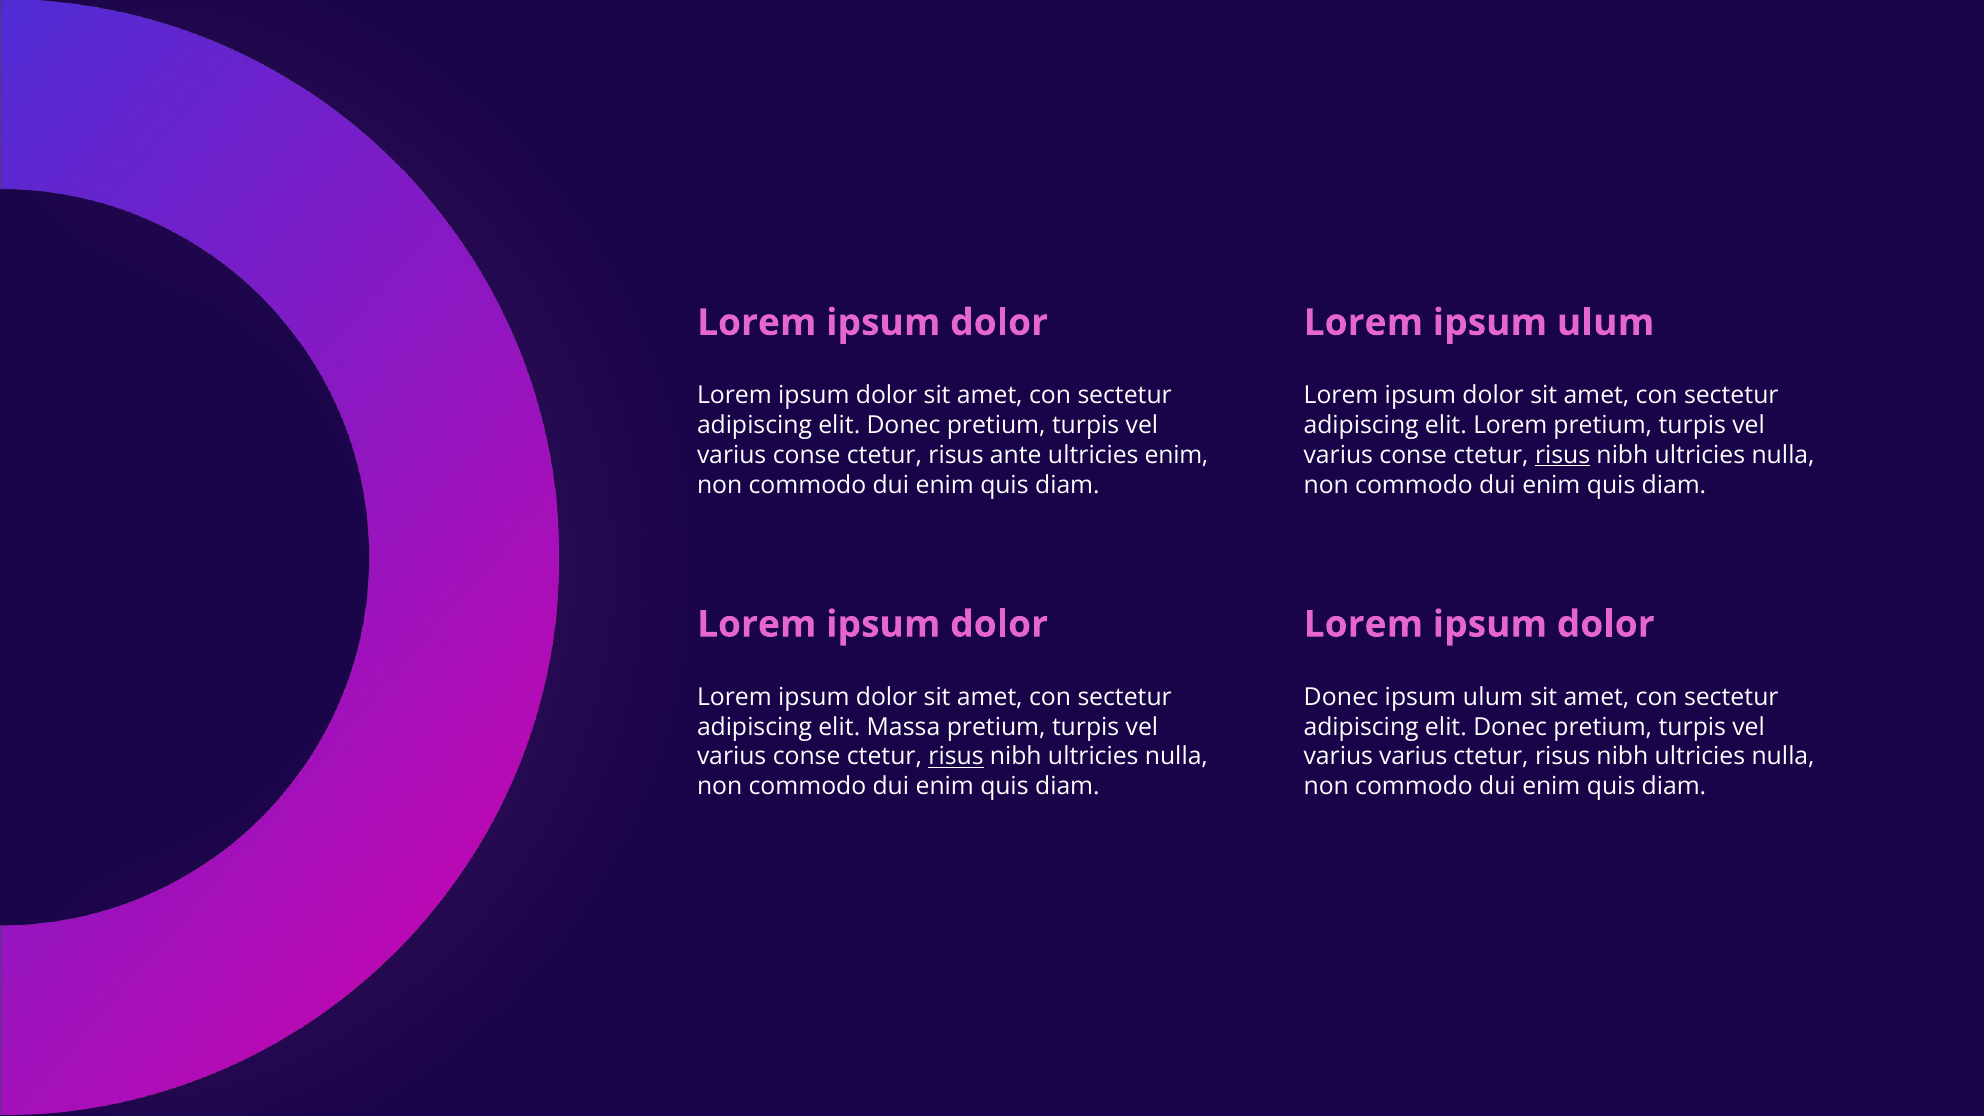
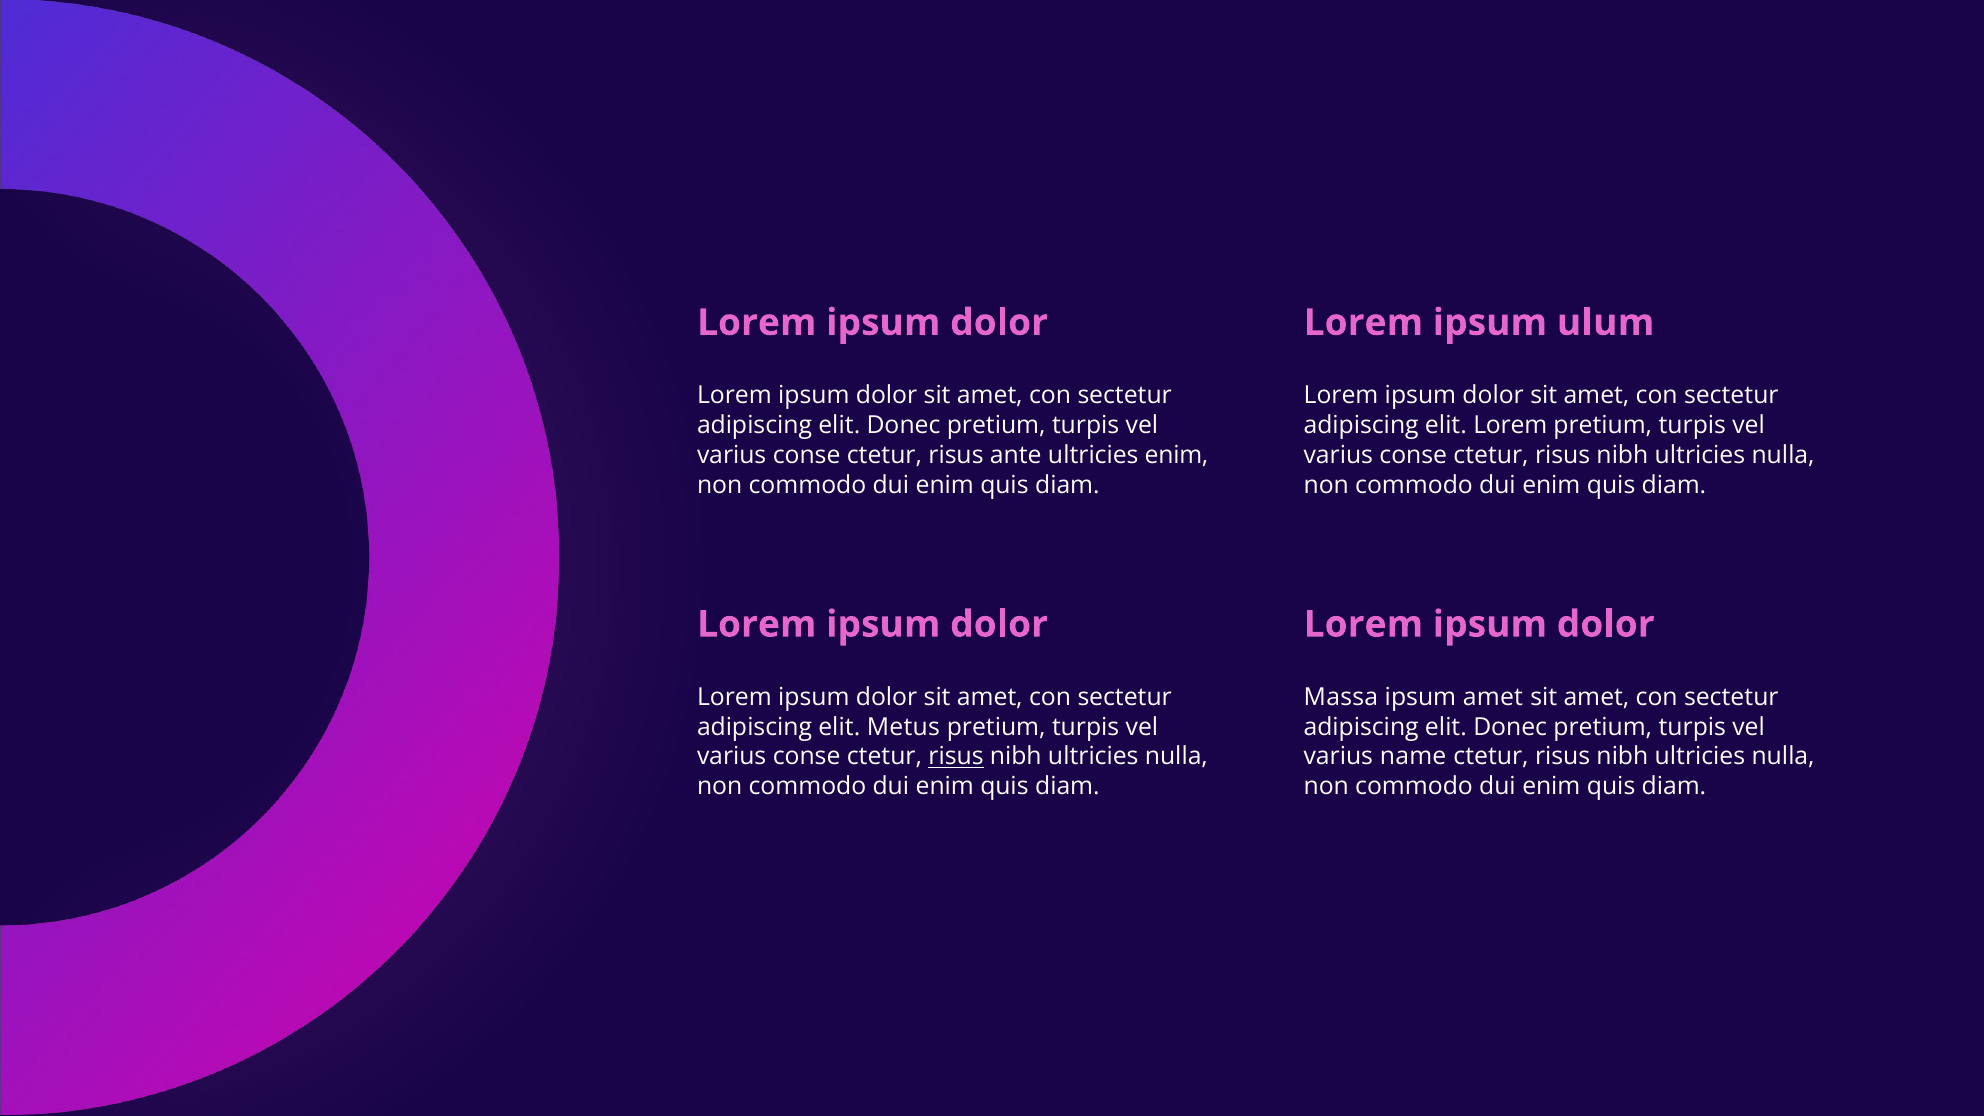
risus at (1563, 455) underline: present -> none
Donec at (1341, 697): Donec -> Massa
ulum at (1493, 697): ulum -> amet
Massa: Massa -> Metus
varius varius: varius -> name
